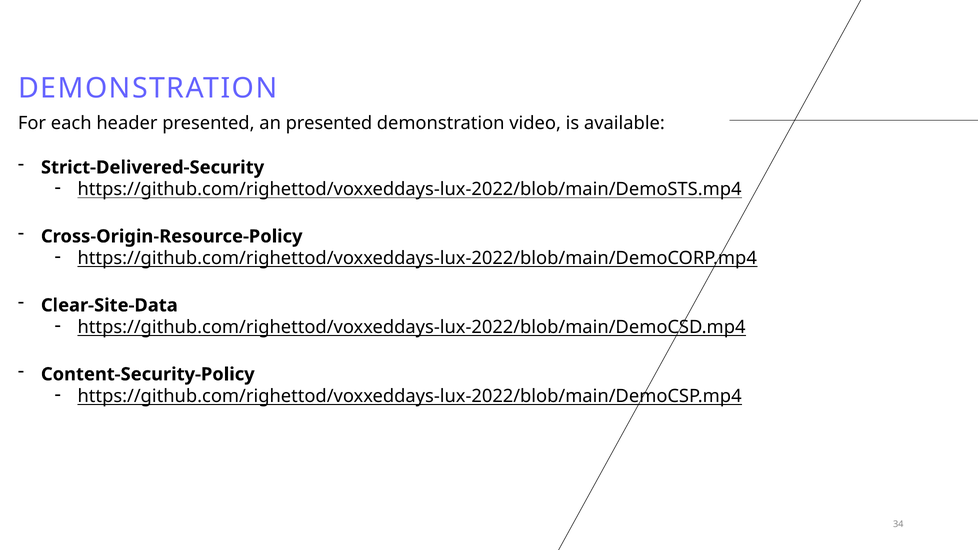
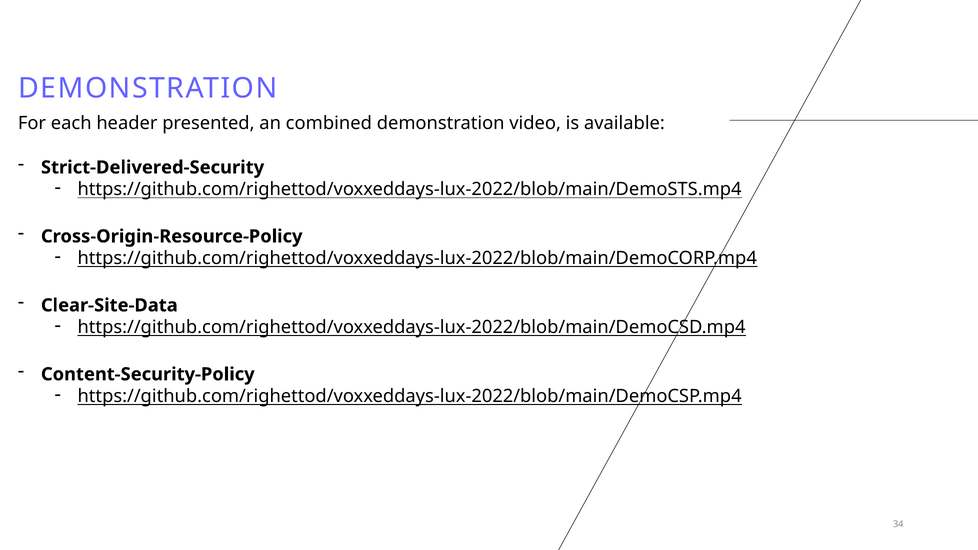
an presented: presented -> combined
